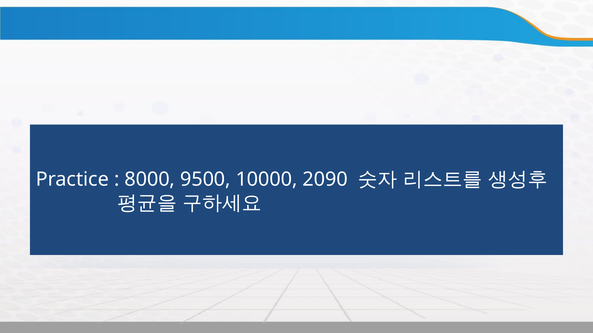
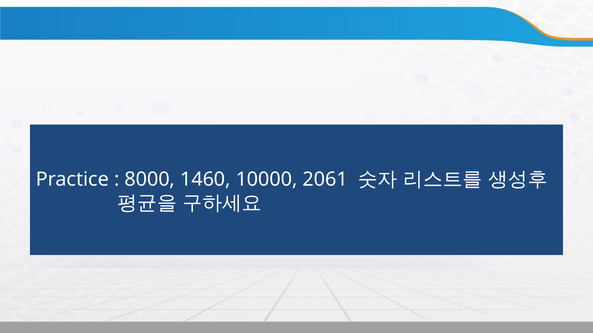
9500: 9500 -> 1460
2090: 2090 -> 2061
